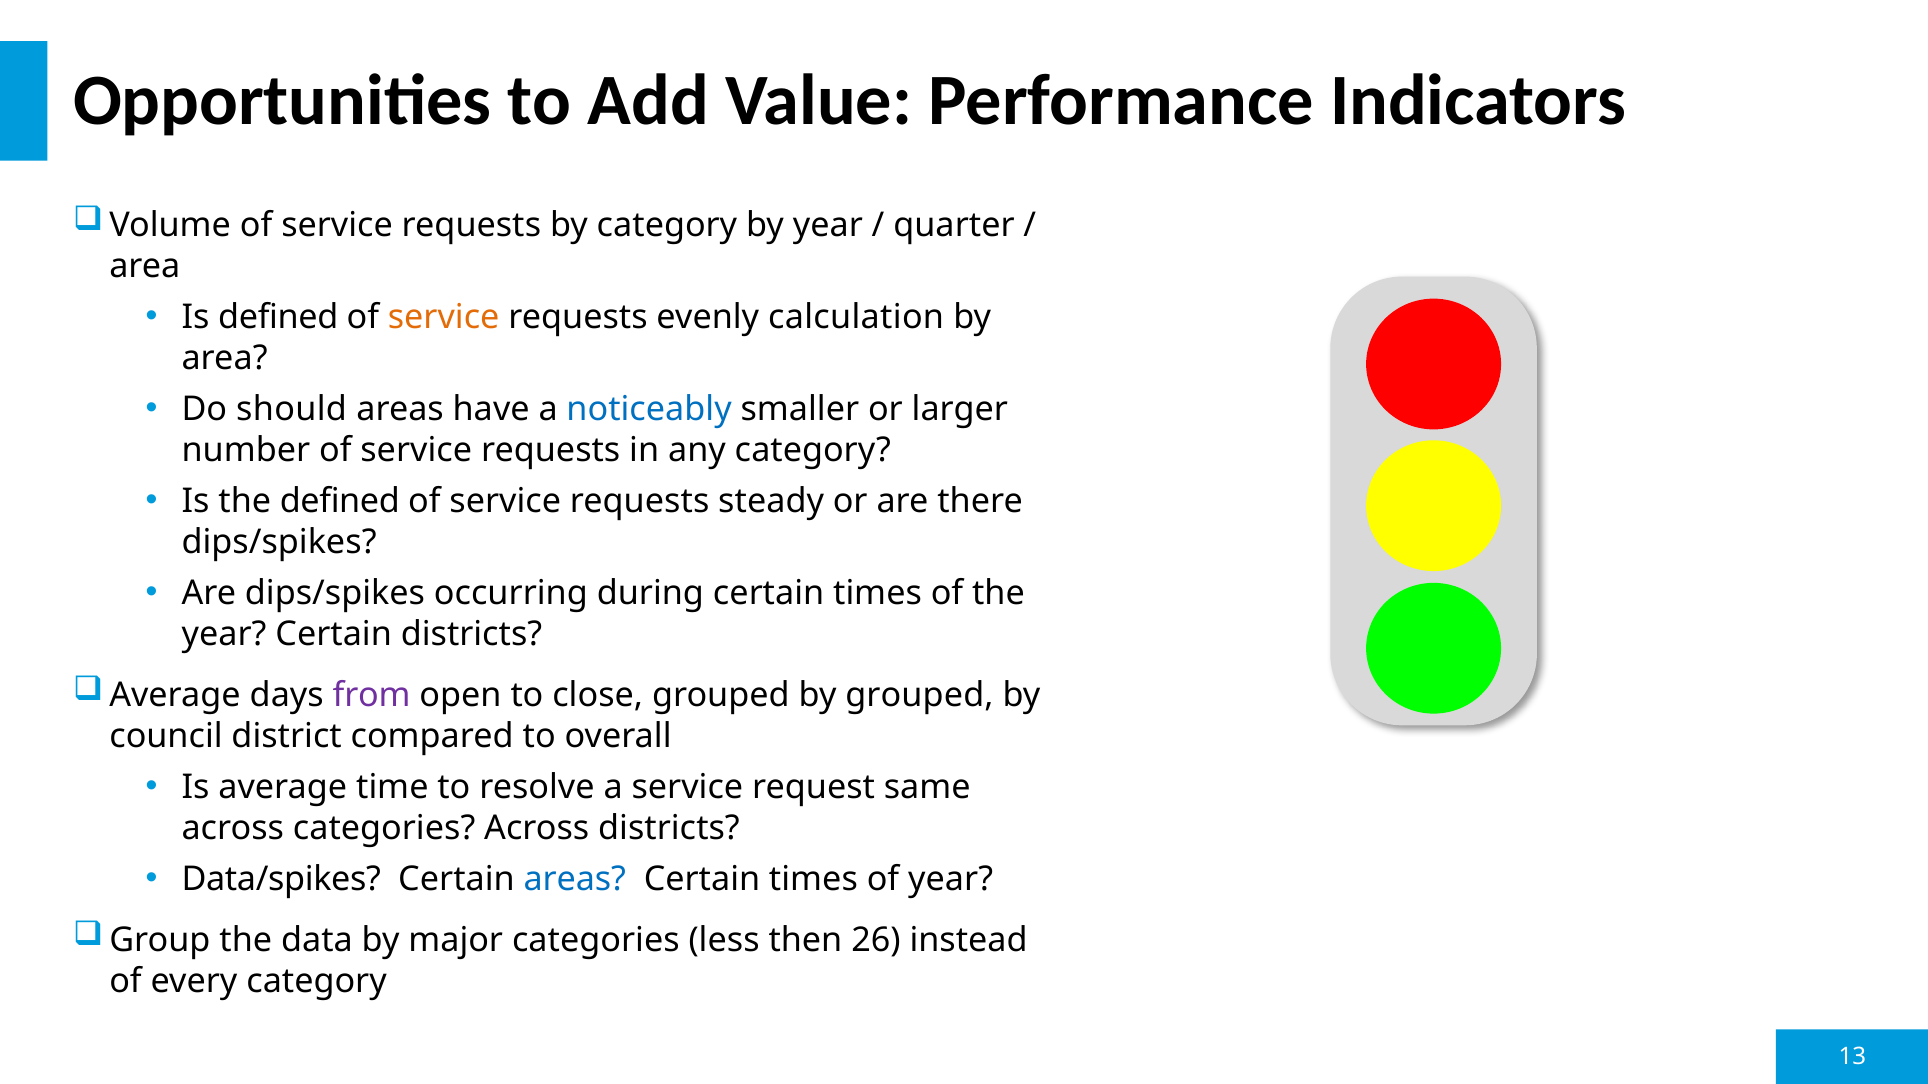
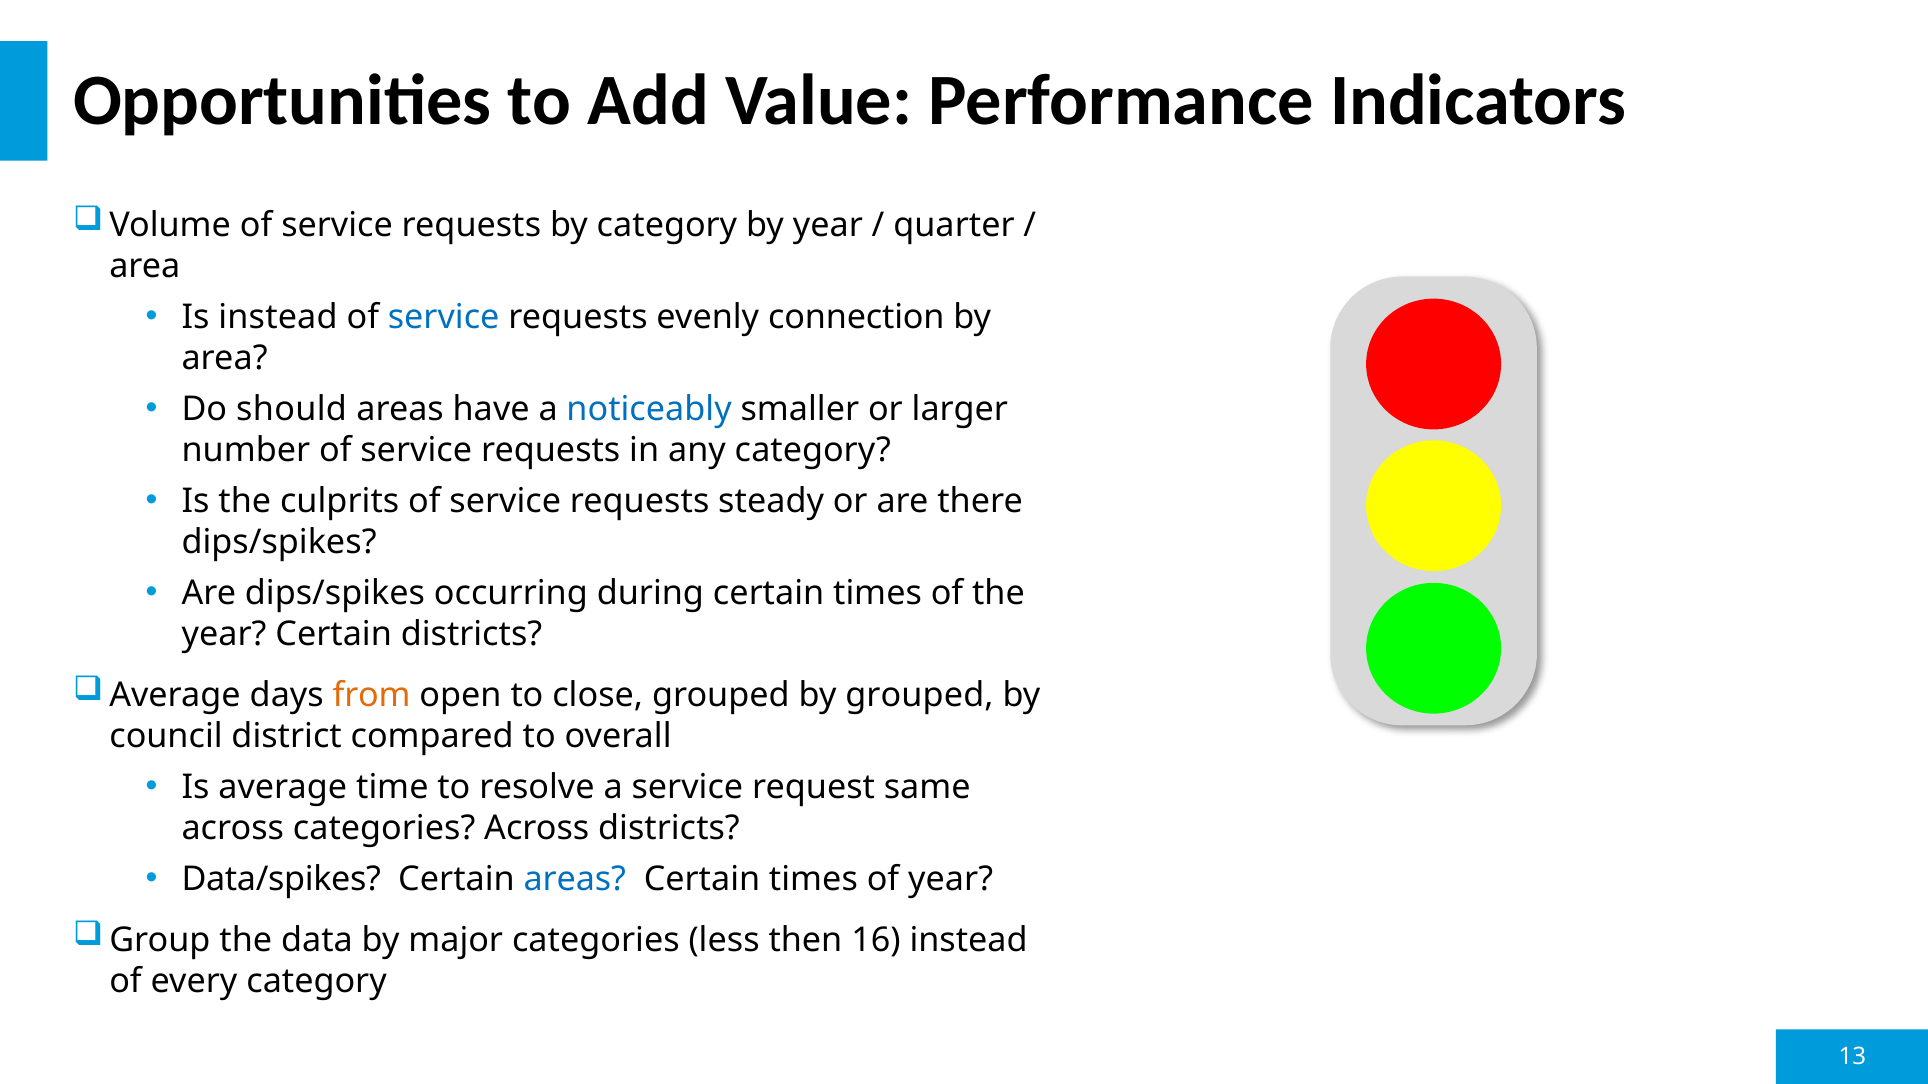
Is defined: defined -> instead
service at (444, 317) colour: orange -> blue
calculation: calculation -> connection
the defined: defined -> culprits
from colour: purple -> orange
26: 26 -> 16
